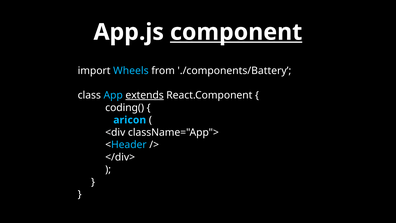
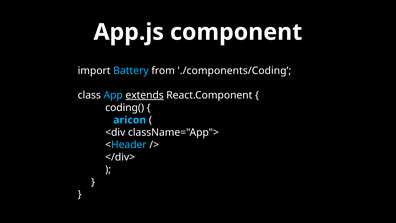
component underline: present -> none
Wheels: Wheels -> Battery
./components/Battery: ./components/Battery -> ./components/Coding
